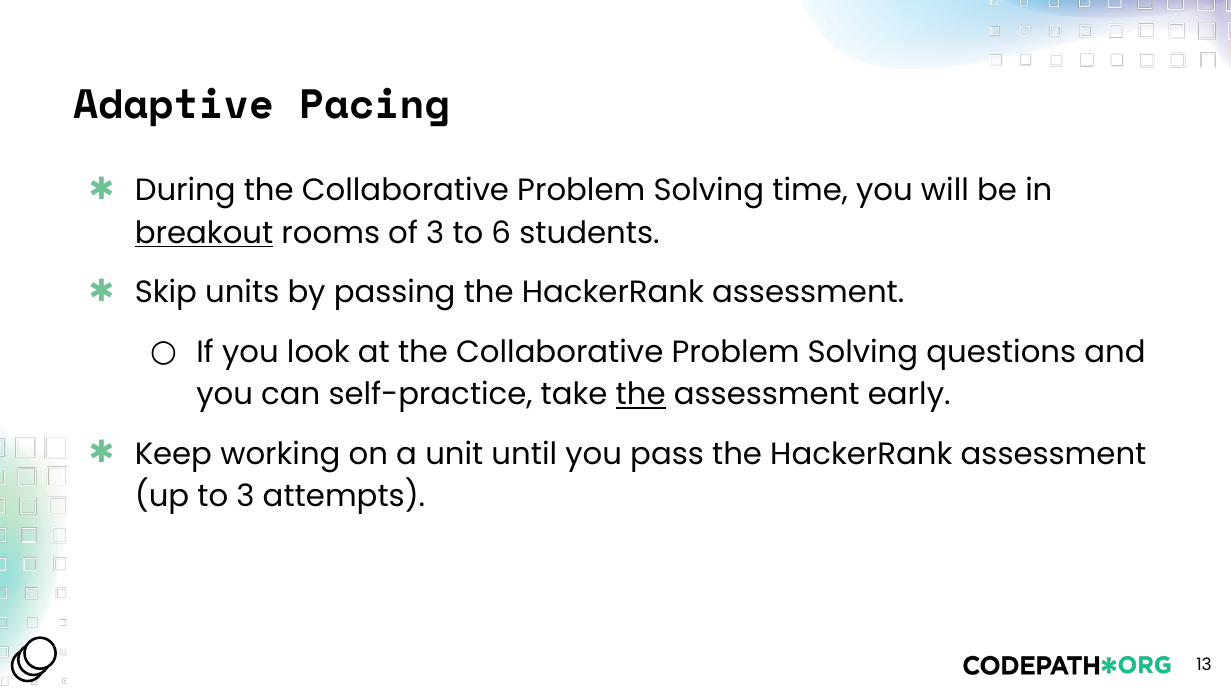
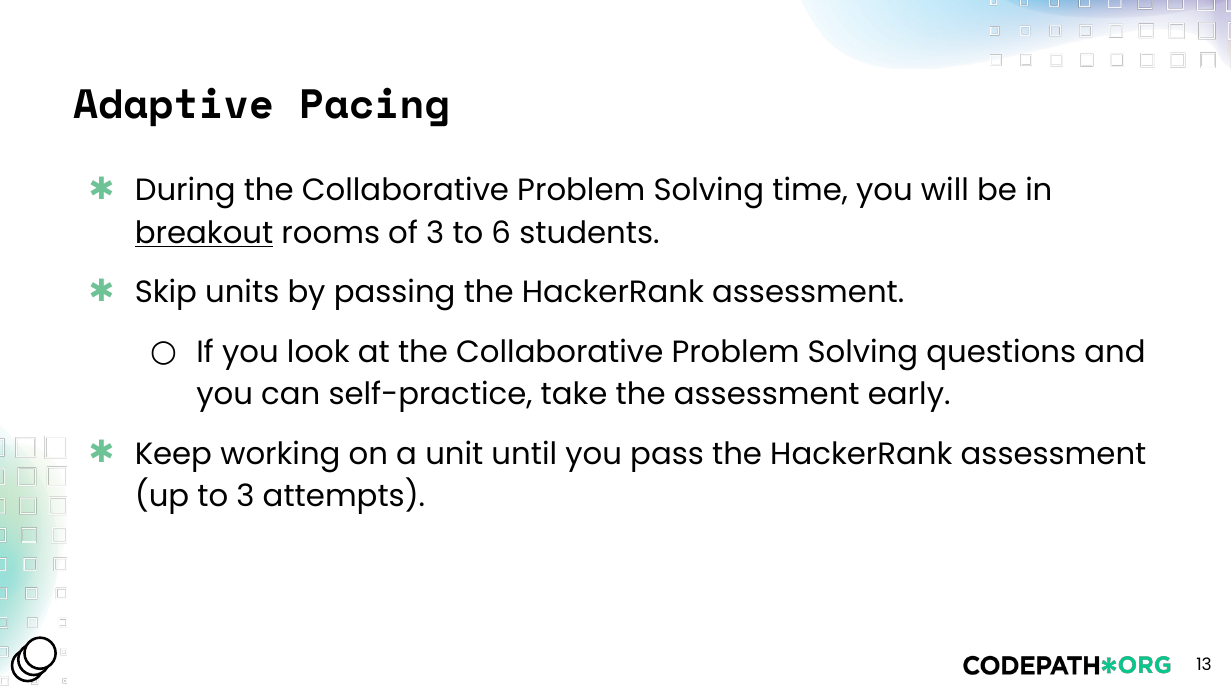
the at (641, 395) underline: present -> none
